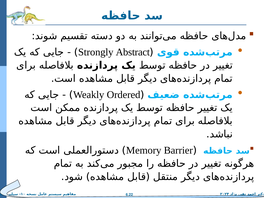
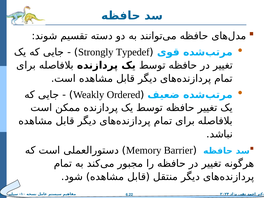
Abstract: Abstract -> Typedef
